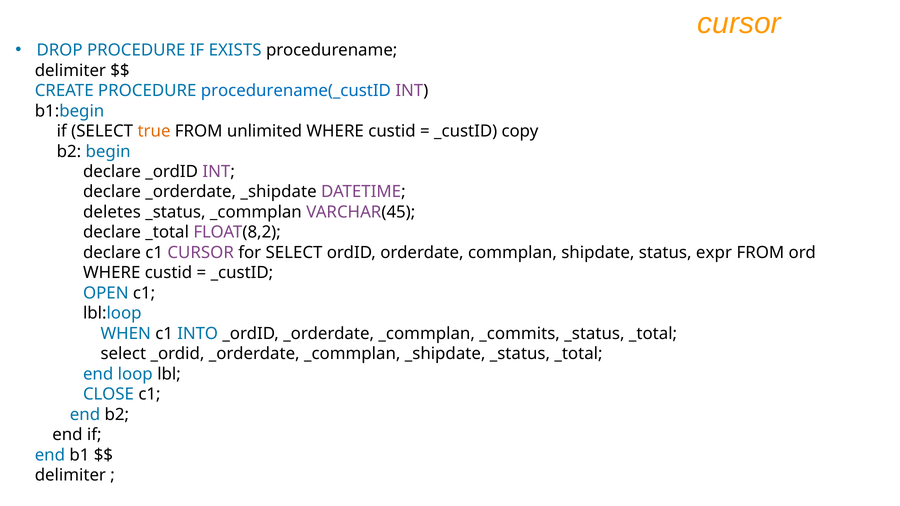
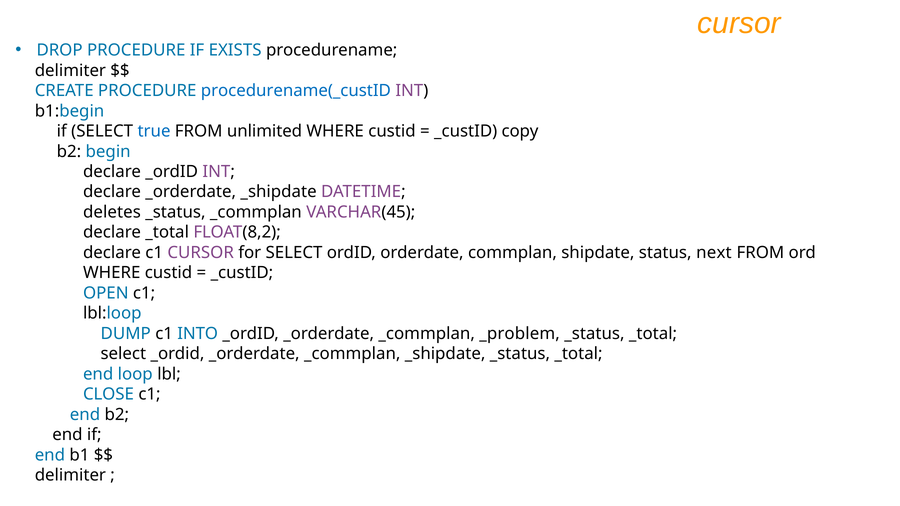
true colour: orange -> blue
expr: expr -> next
WHEN: WHEN -> DUMP
_commits: _commits -> _problem
